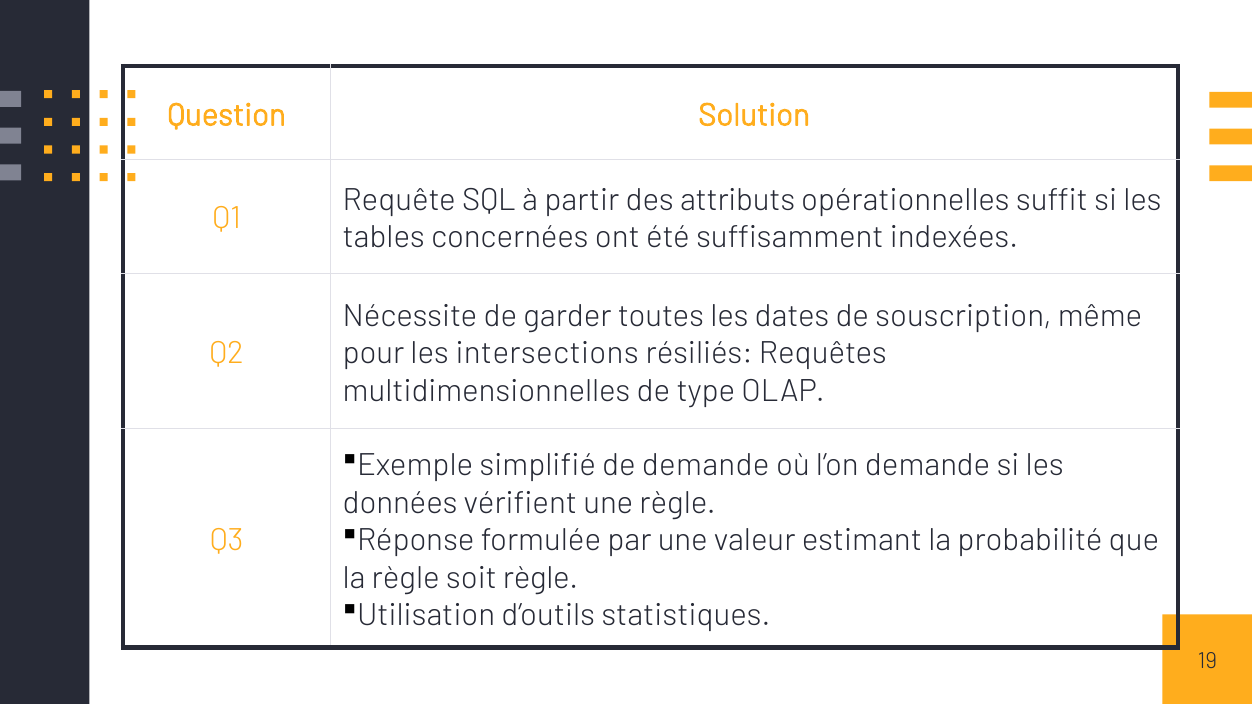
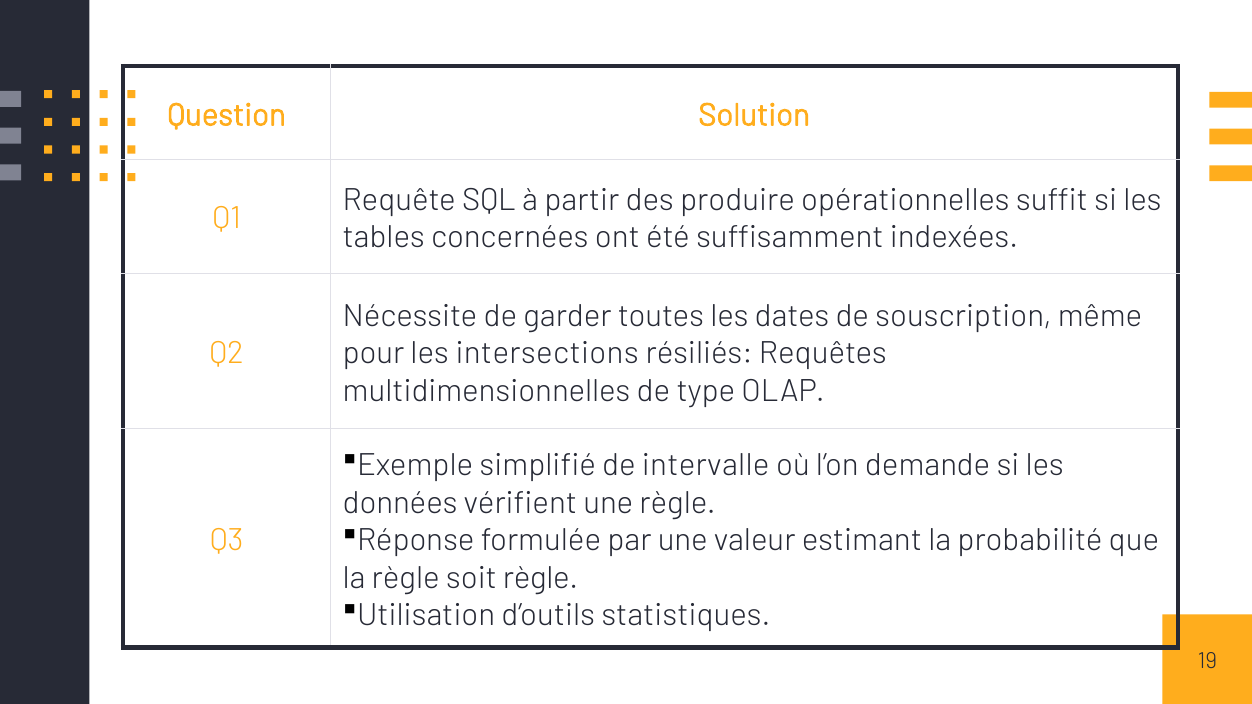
attributs: attributs -> produire
de demande: demande -> intervalle
